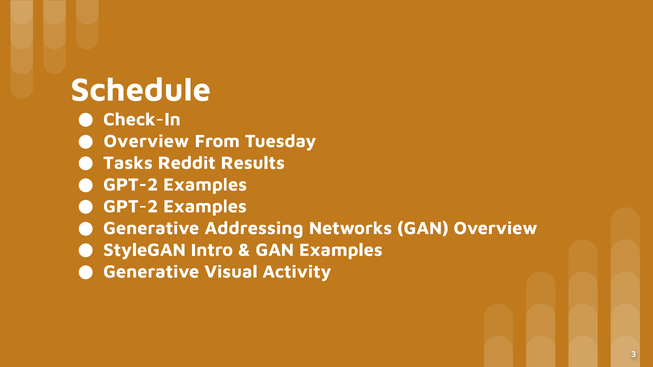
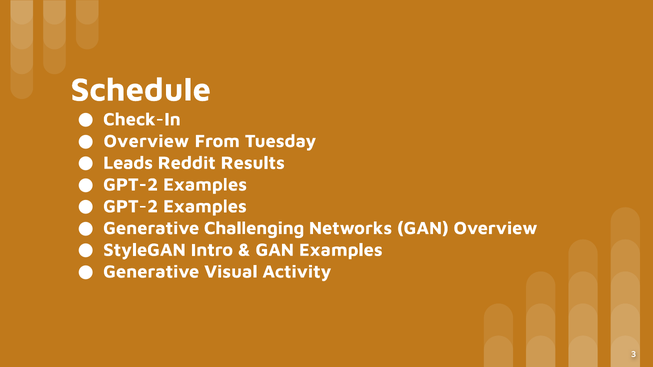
Tasks: Tasks -> Leads
Addressing: Addressing -> Challenging
